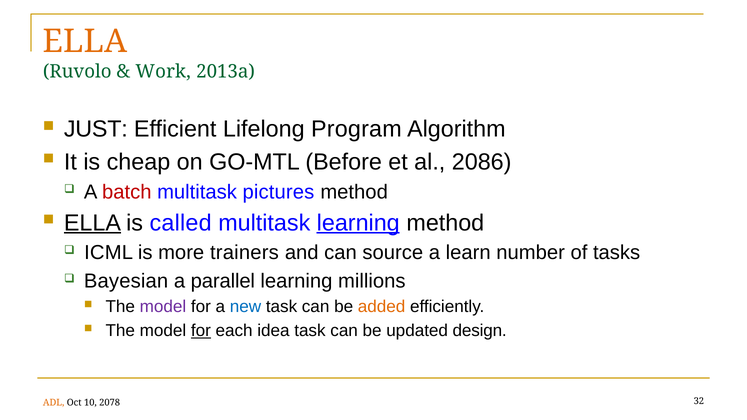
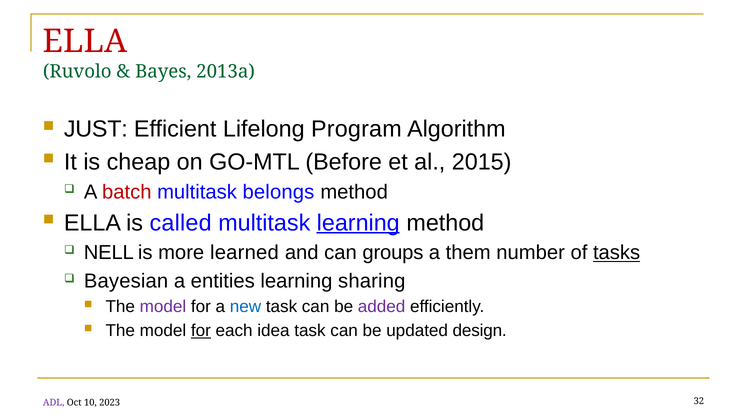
ELLA at (85, 42) colour: orange -> red
Work: Work -> Bayes
2086: 2086 -> 2015
pictures: pictures -> belongs
ELLA at (92, 223) underline: present -> none
ICML: ICML -> NELL
trainers: trainers -> learned
source: source -> groups
learn: learn -> them
tasks underline: none -> present
parallel: parallel -> entities
millions: millions -> sharing
added colour: orange -> purple
ADL colour: orange -> purple
2078: 2078 -> 2023
